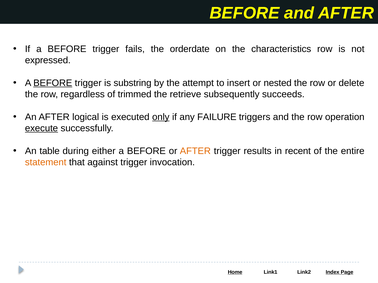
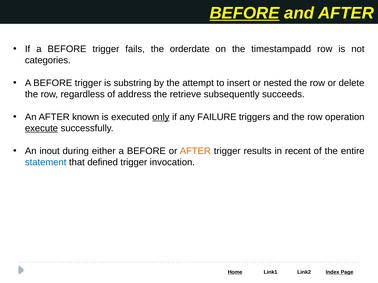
BEFORE at (245, 13) underline: none -> present
characteristics: characteristics -> timestampadd
expressed: expressed -> categories
BEFORE at (53, 83) underline: present -> none
trimmed: trimmed -> address
logical: logical -> known
table: table -> inout
statement colour: orange -> blue
against: against -> defined
